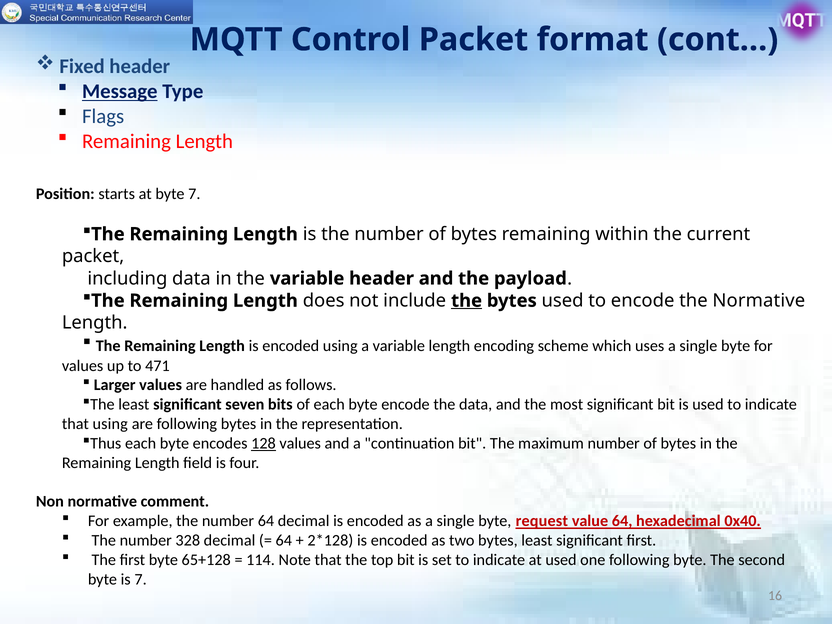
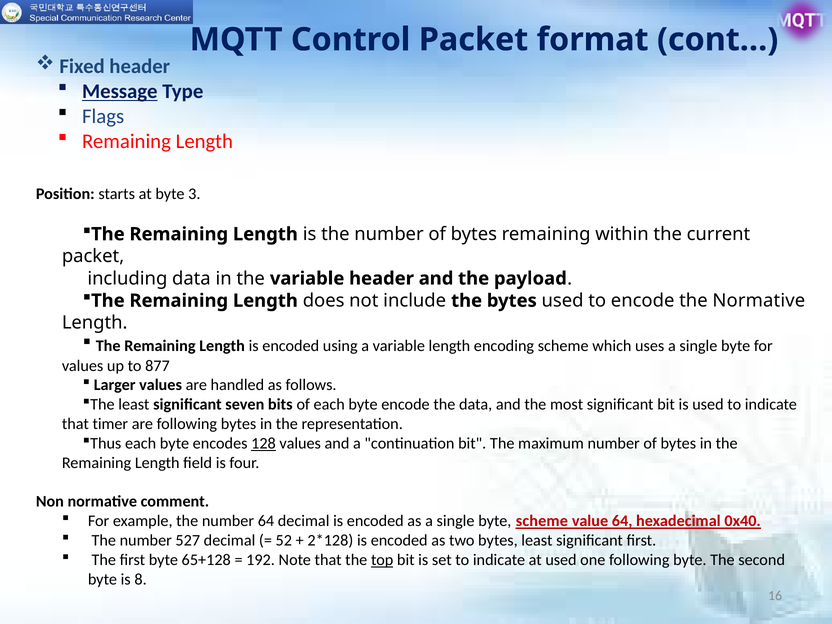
byte 7: 7 -> 3
the at (467, 301) underline: present -> none
471: 471 -> 877
that using: using -> timer
byte request: request -> scheme
328: 328 -> 527
64 at (284, 541): 64 -> 52
114: 114 -> 192
top underline: none -> present
is 7: 7 -> 8
